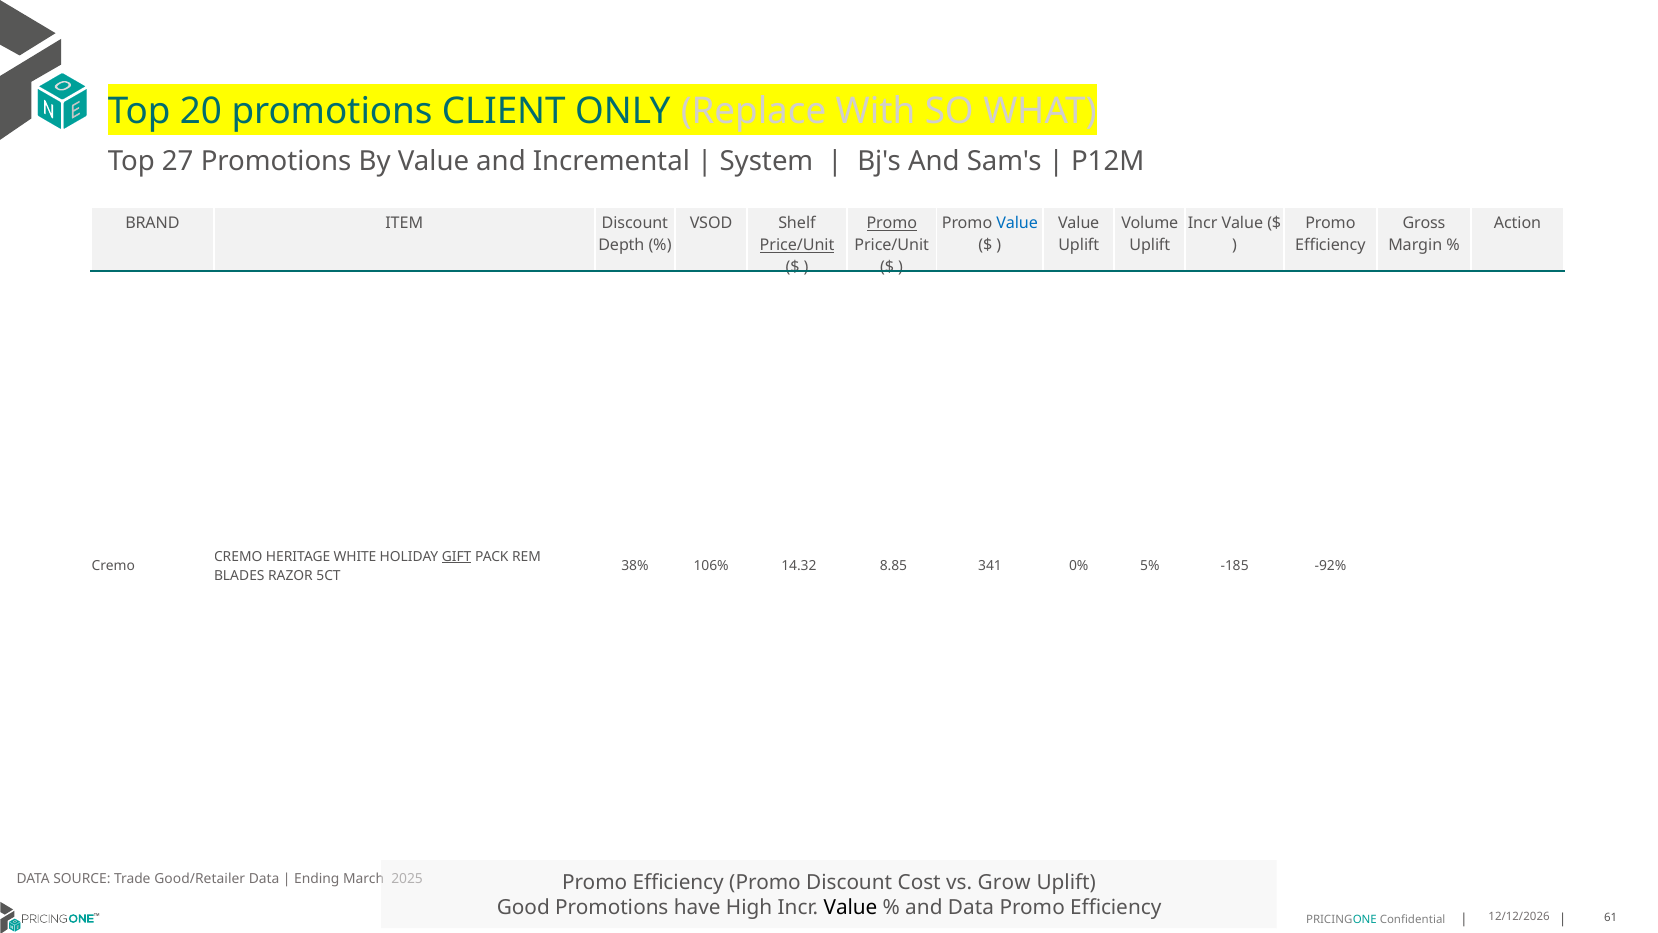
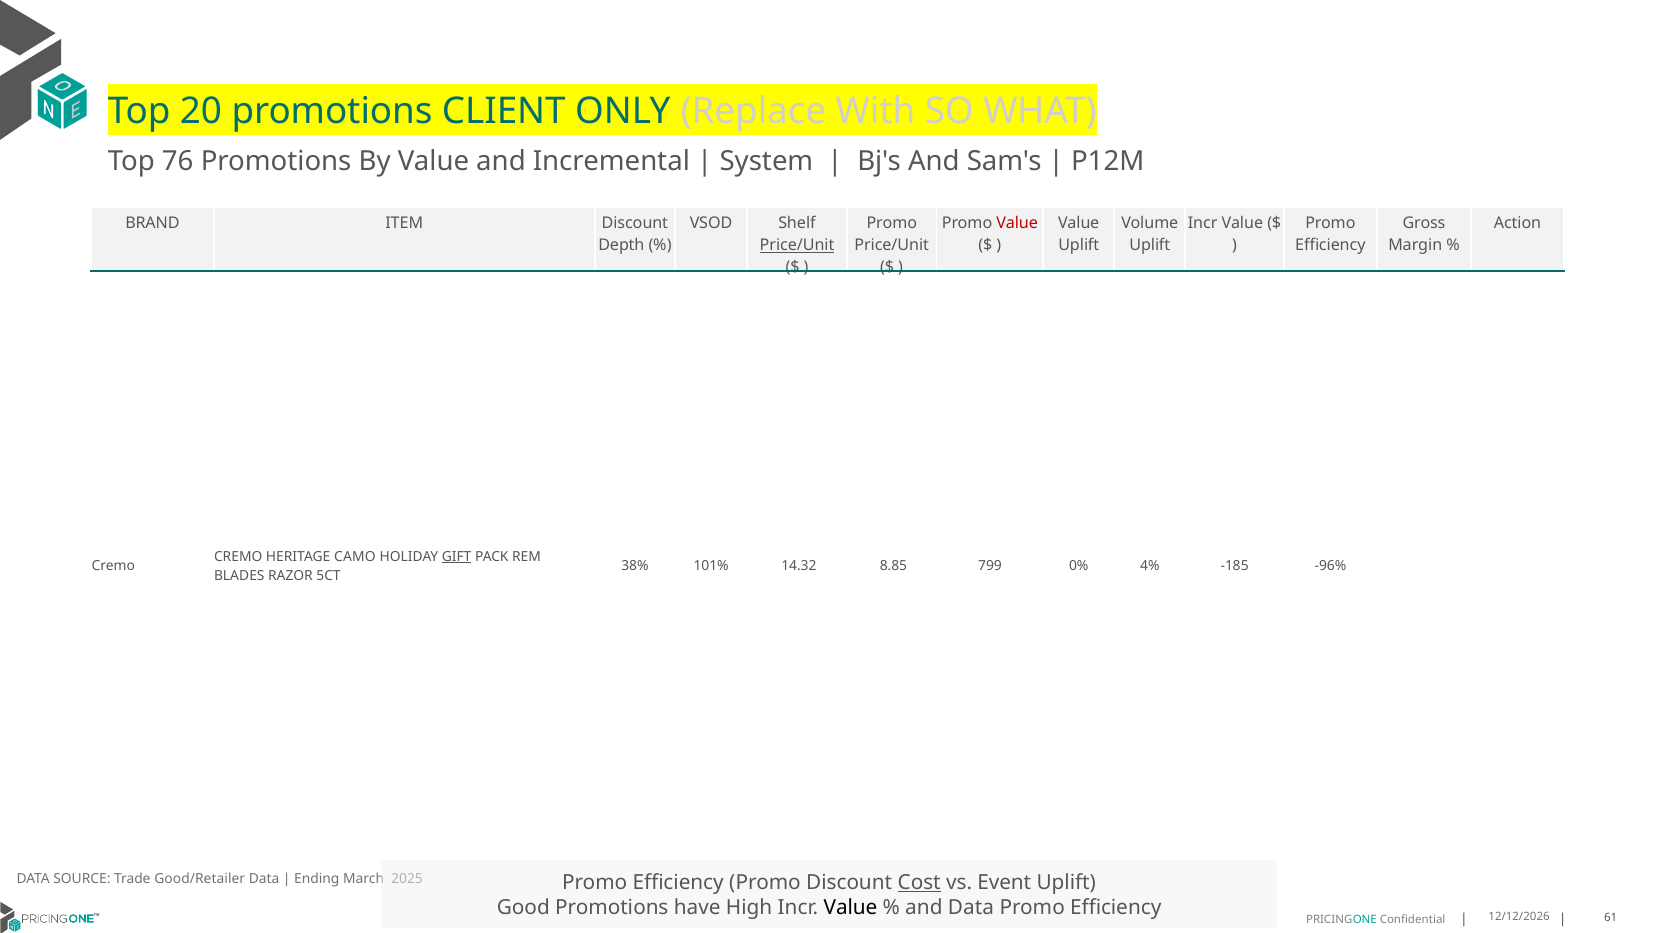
27: 27 -> 76
Promo at (892, 223) underline: present -> none
Value at (1017, 223) colour: blue -> red
WHITE: WHITE -> CAMO
106%: 106% -> 101%
341: 341 -> 799
5%: 5% -> 4%
-92%: -92% -> -96%
Cost underline: none -> present
Grow: Grow -> Event
